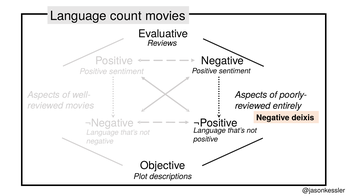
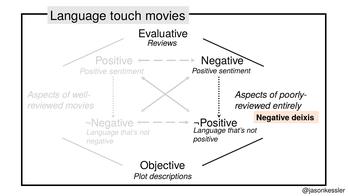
count: count -> touch
